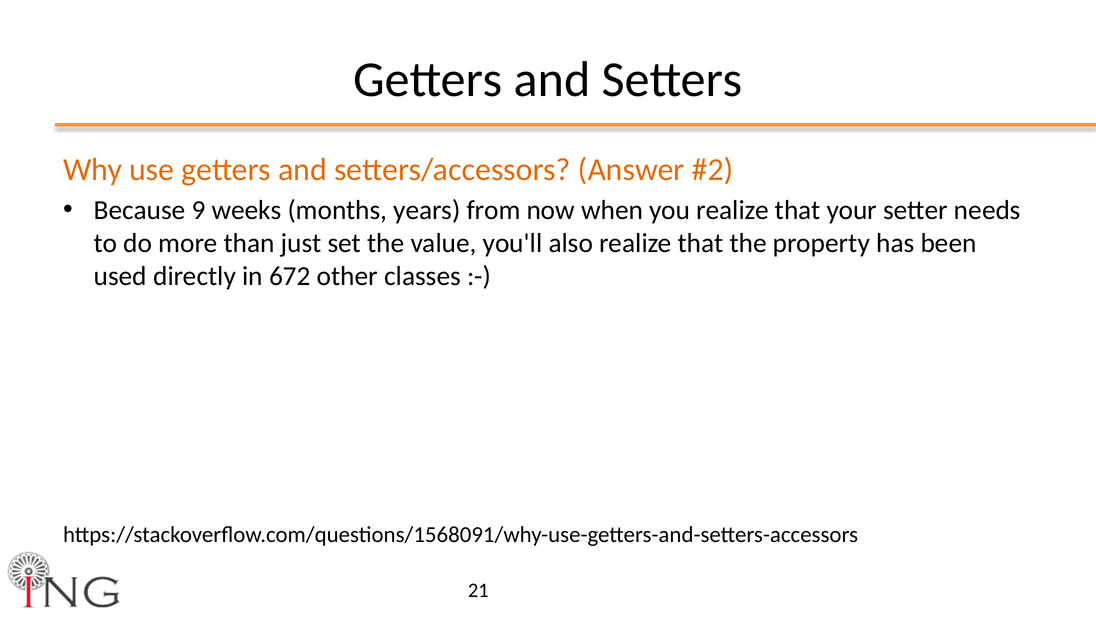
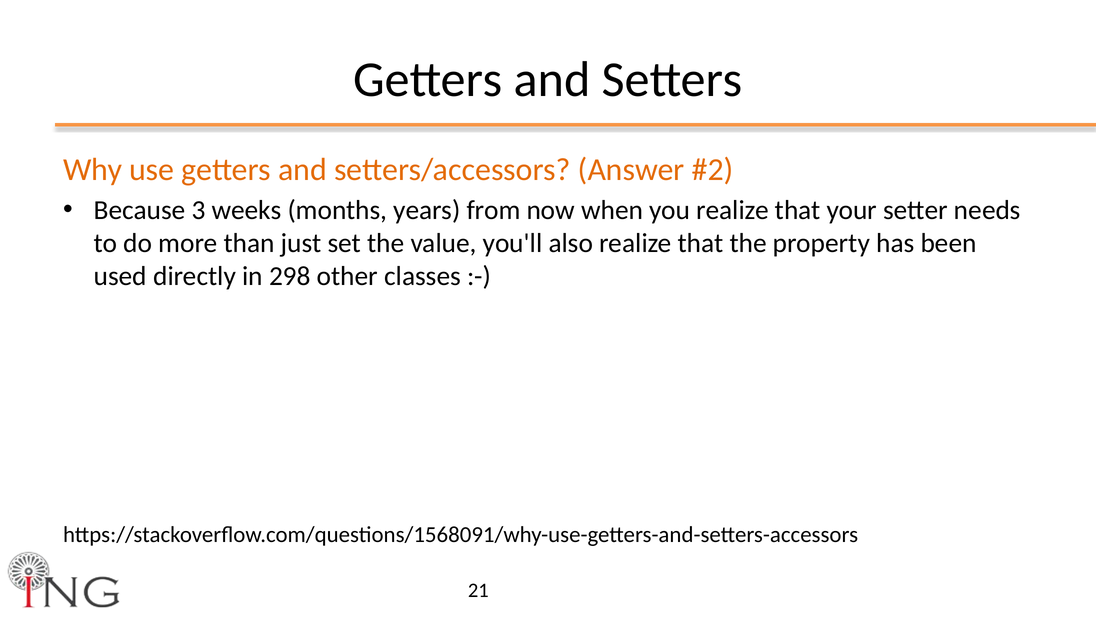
9: 9 -> 3
672: 672 -> 298
